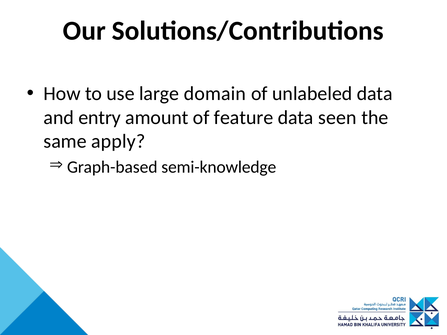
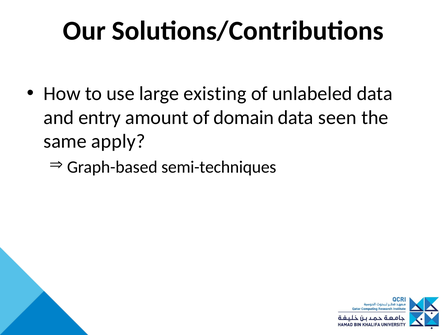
domain: domain -> existing
feature: feature -> domain
semi-knowledge: semi-knowledge -> semi-techniques
